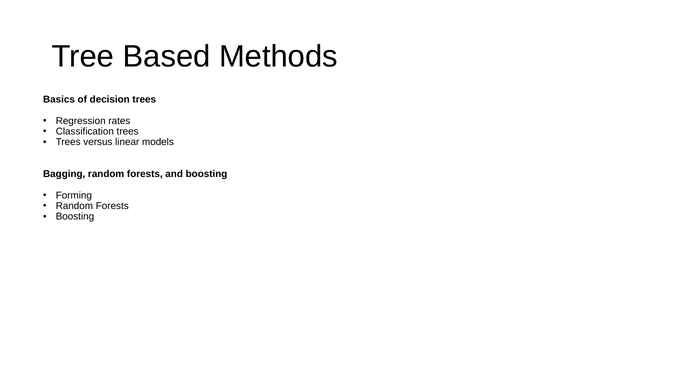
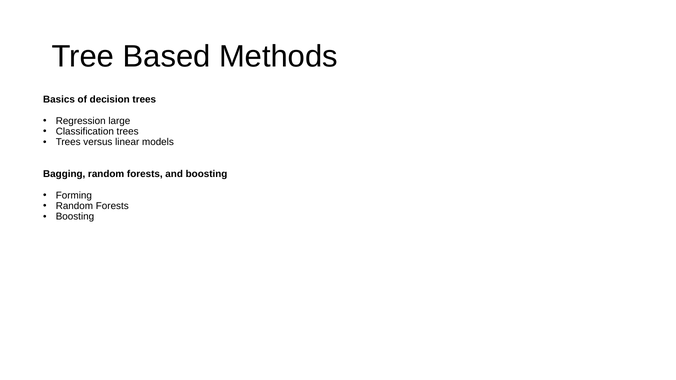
rates: rates -> large
